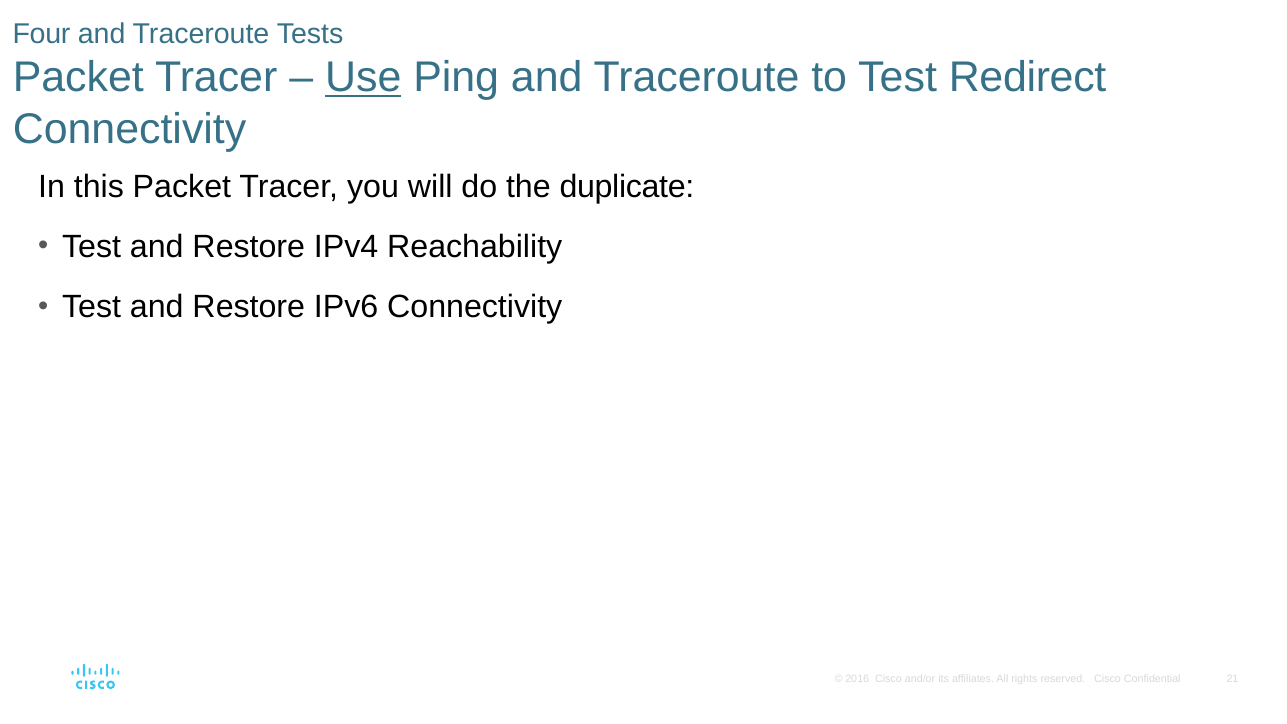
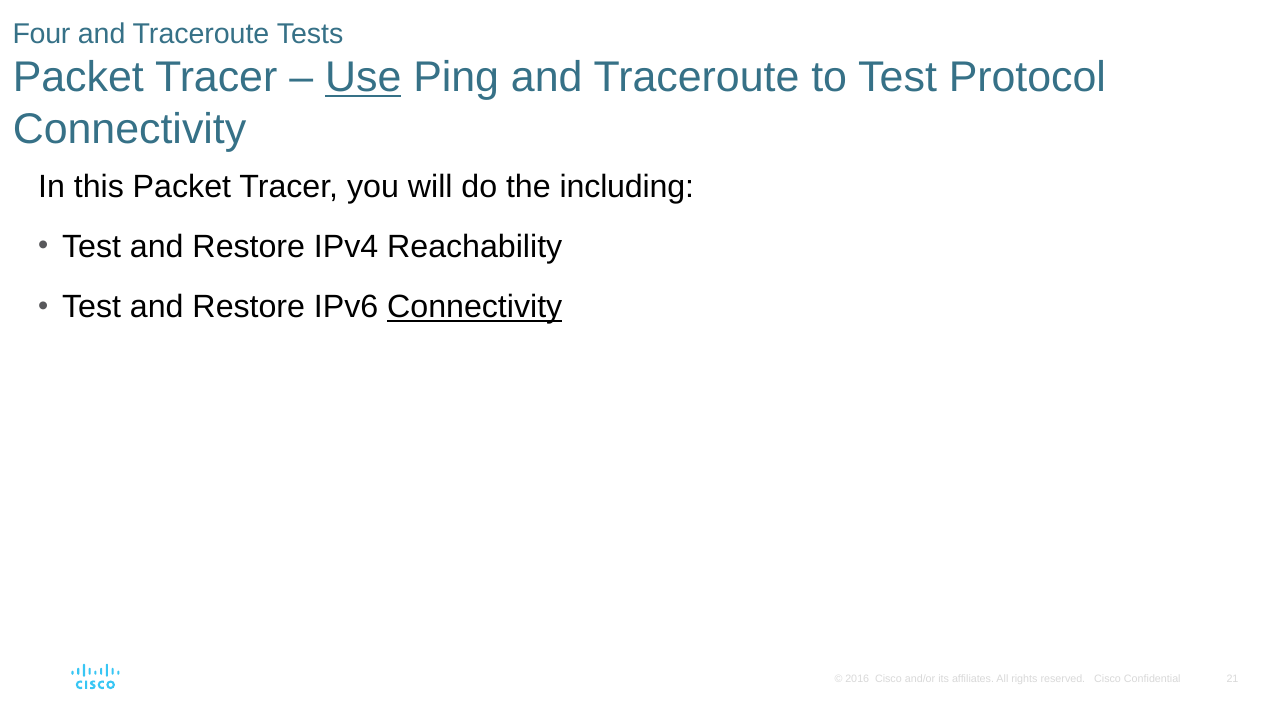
Redirect: Redirect -> Protocol
duplicate: duplicate -> including
Connectivity at (475, 307) underline: none -> present
